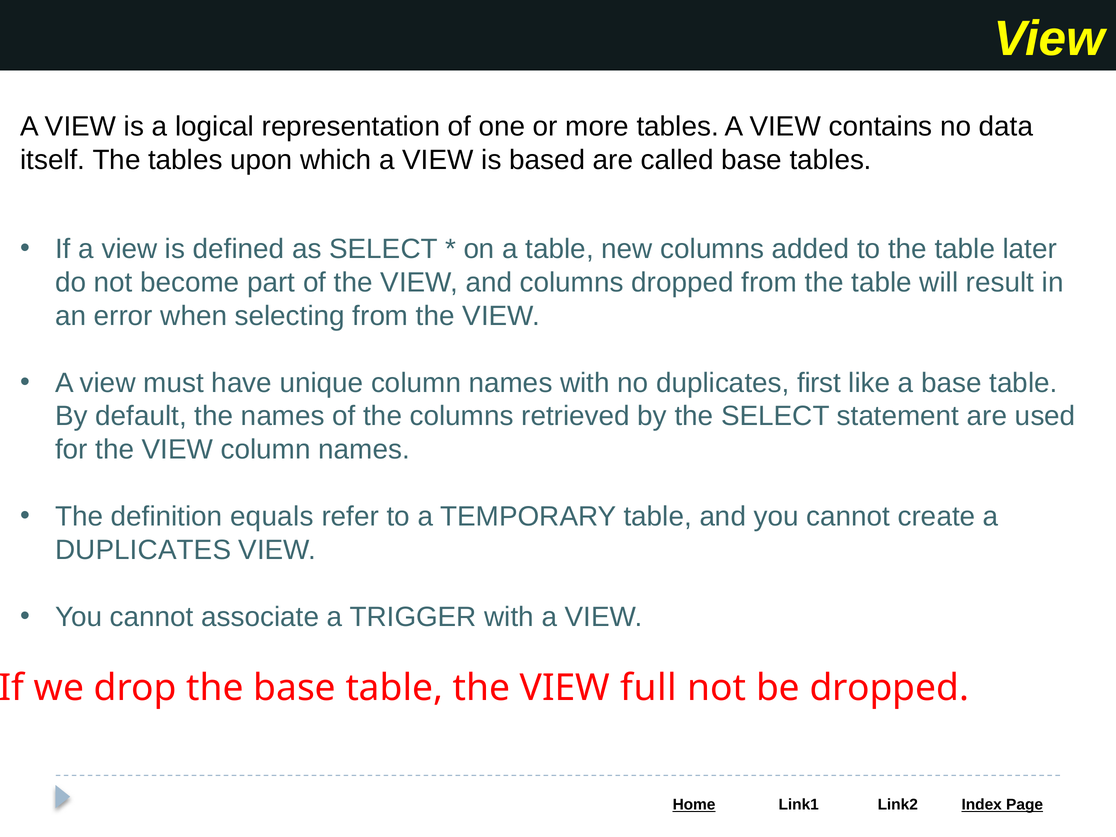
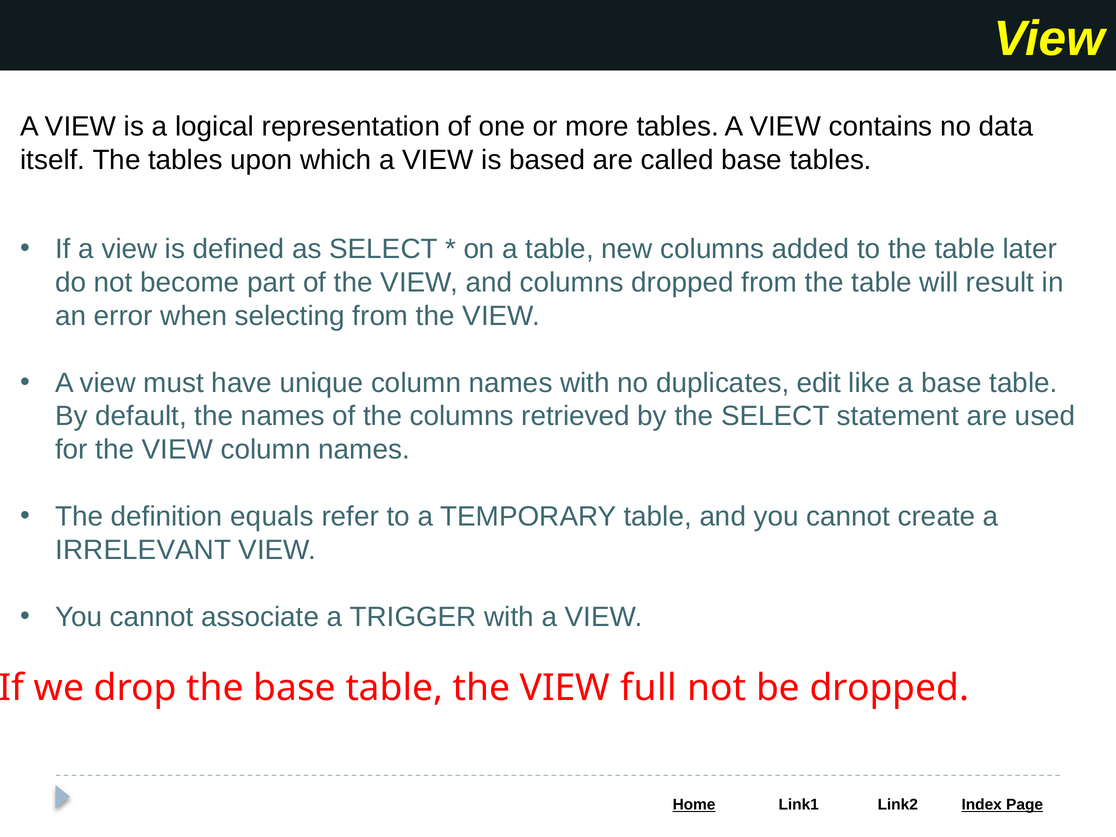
first: first -> edit
DUPLICATES at (143, 550): DUPLICATES -> IRRELEVANT
